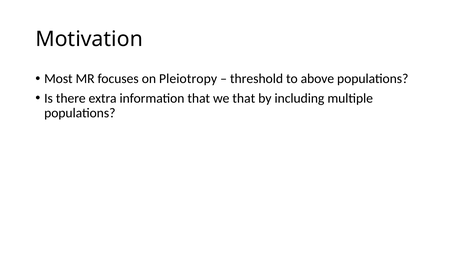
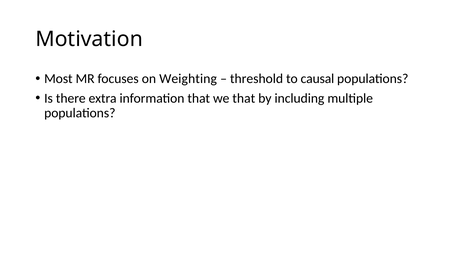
Pleiotropy: Pleiotropy -> Weighting
above: above -> causal
